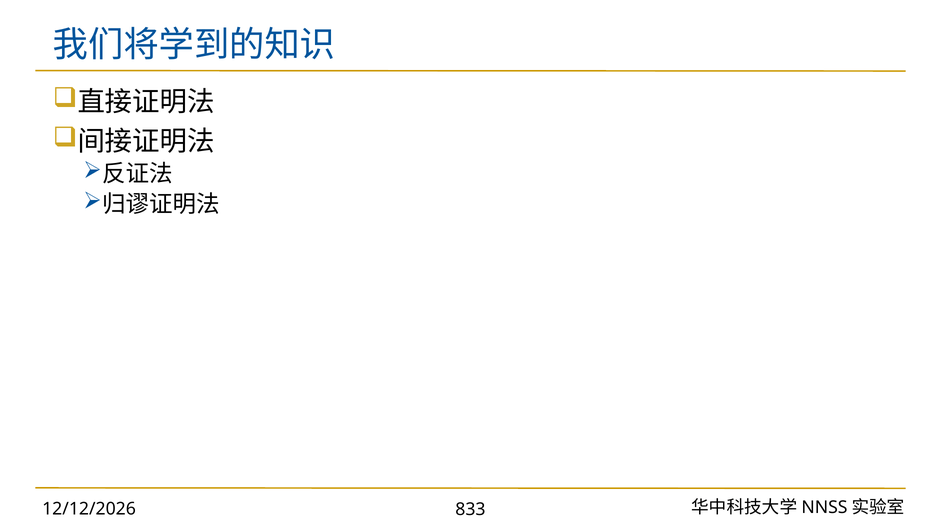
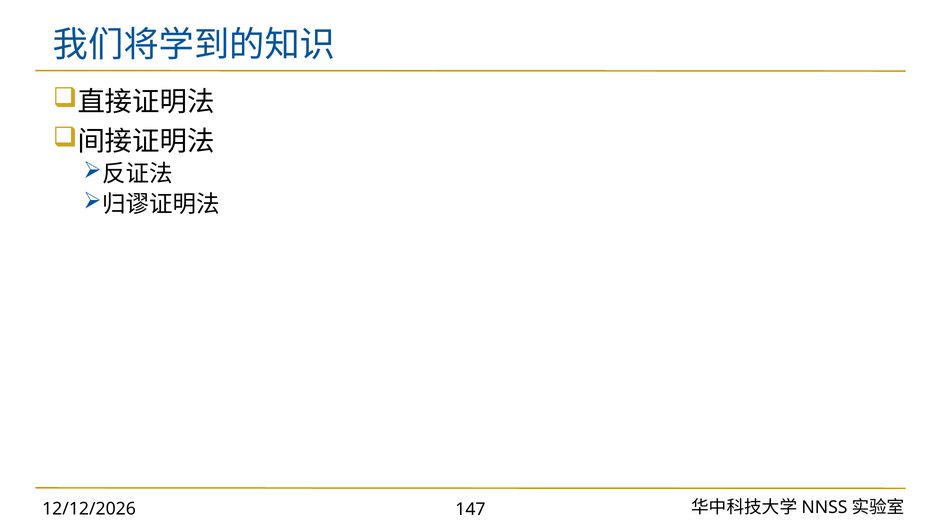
833: 833 -> 147
